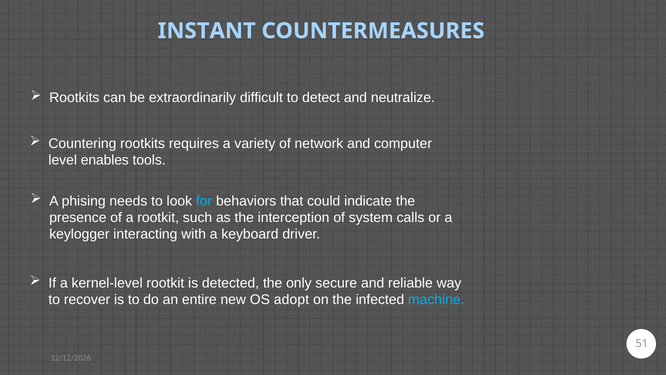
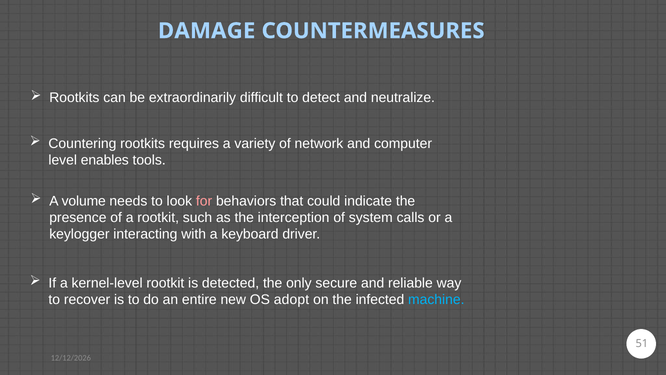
INSTANT: INSTANT -> DAMAGE
phising: phising -> volume
for colour: light blue -> pink
